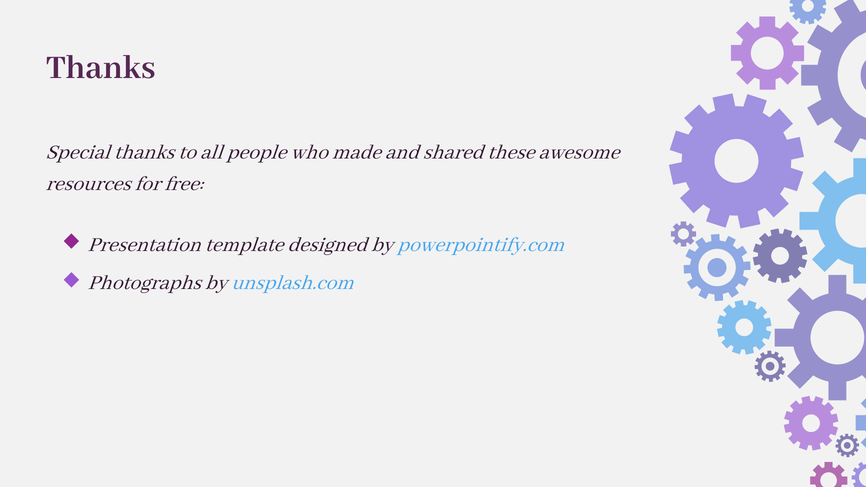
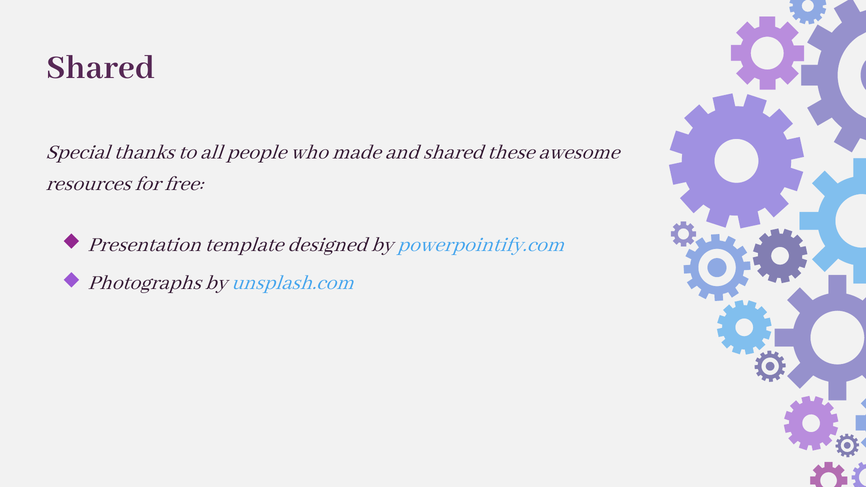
Thanks at (101, 66): Thanks -> Shared
